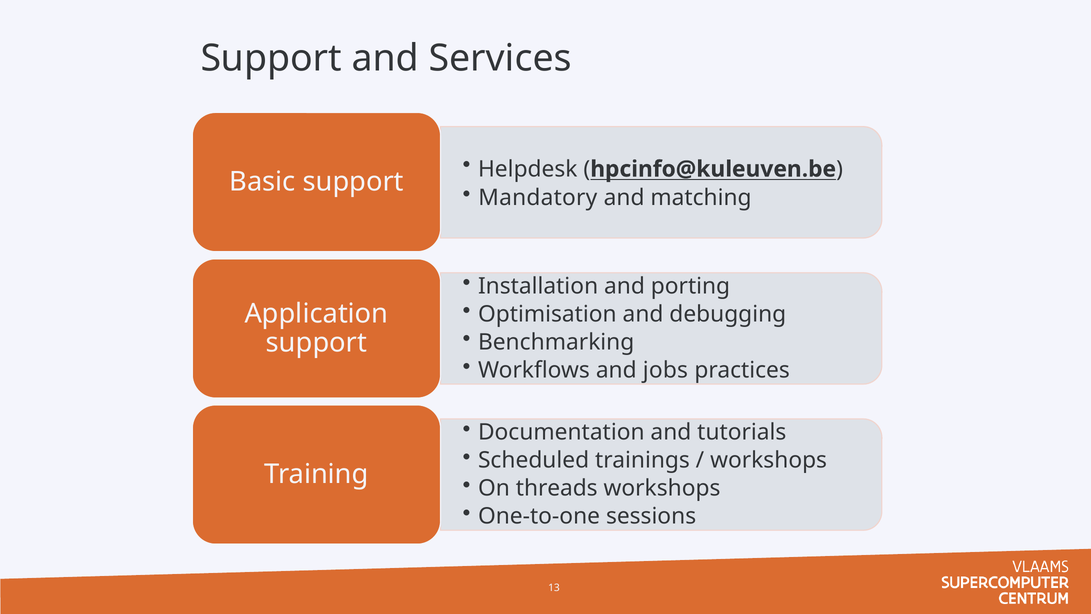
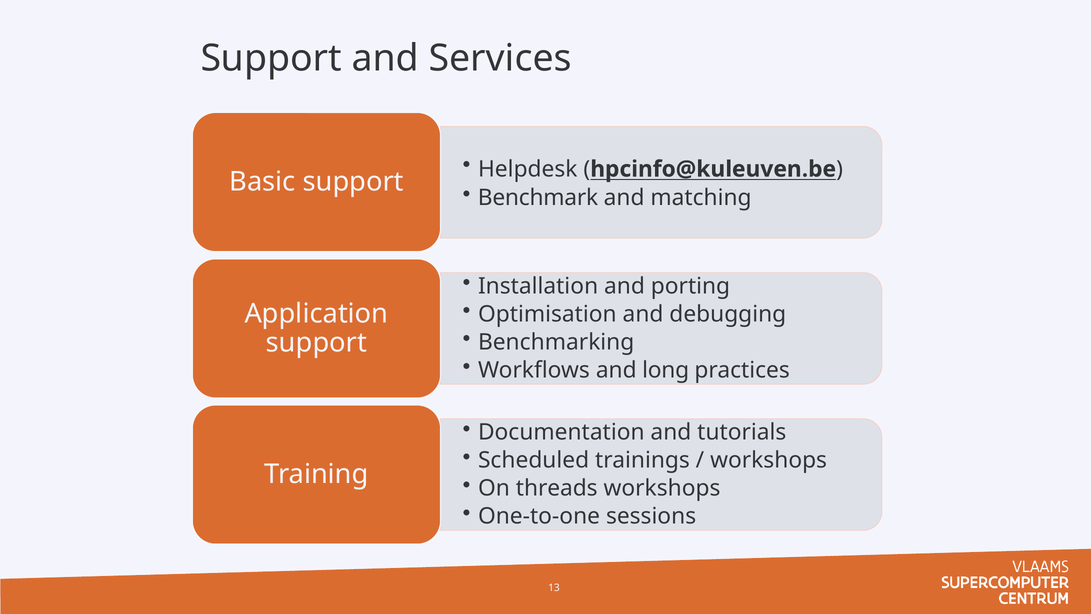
Mandatory: Mandatory -> Benchmark
jobs: jobs -> long
